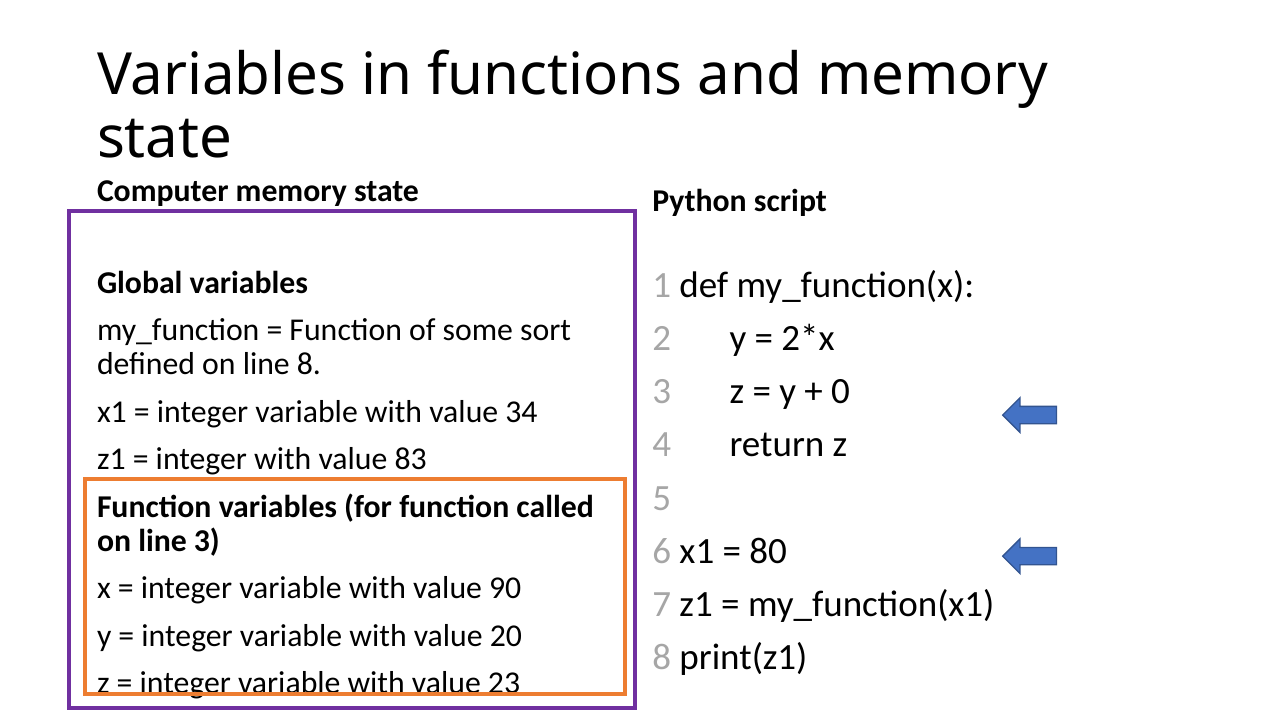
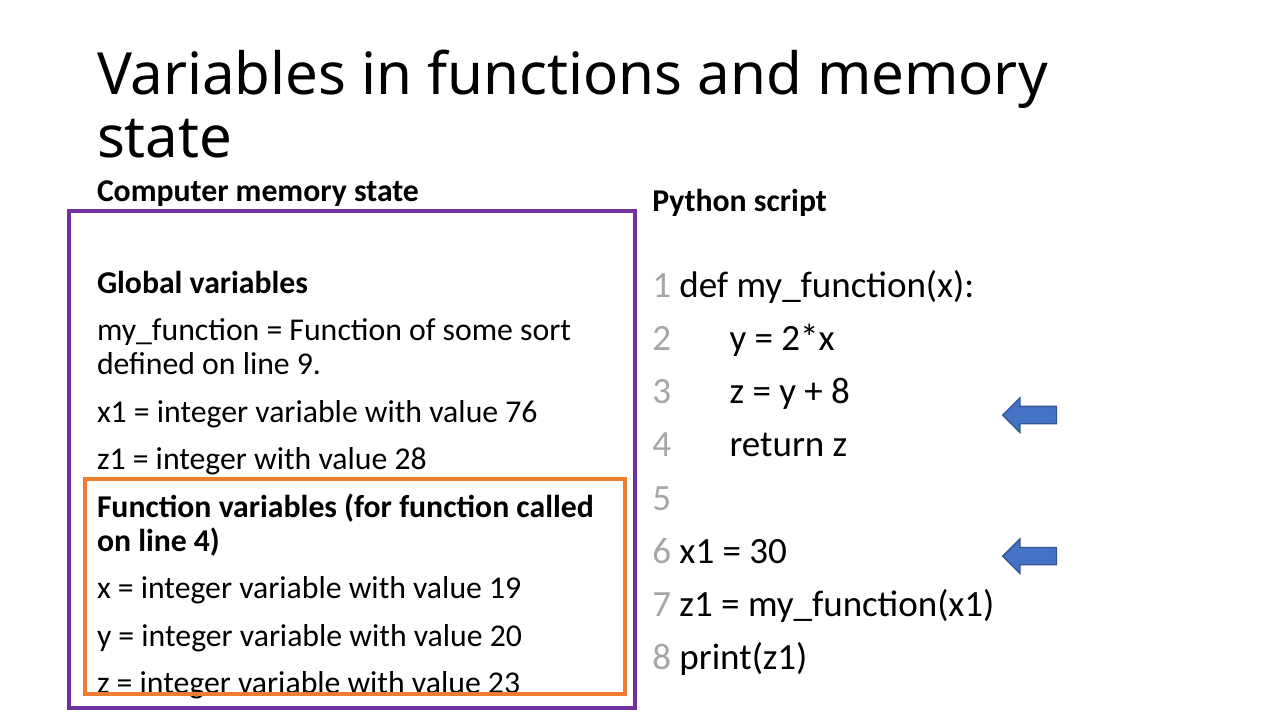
line 8: 8 -> 9
0 at (841, 392): 0 -> 8
34: 34 -> 76
83: 83 -> 28
line 3: 3 -> 4
80: 80 -> 30
90: 90 -> 19
